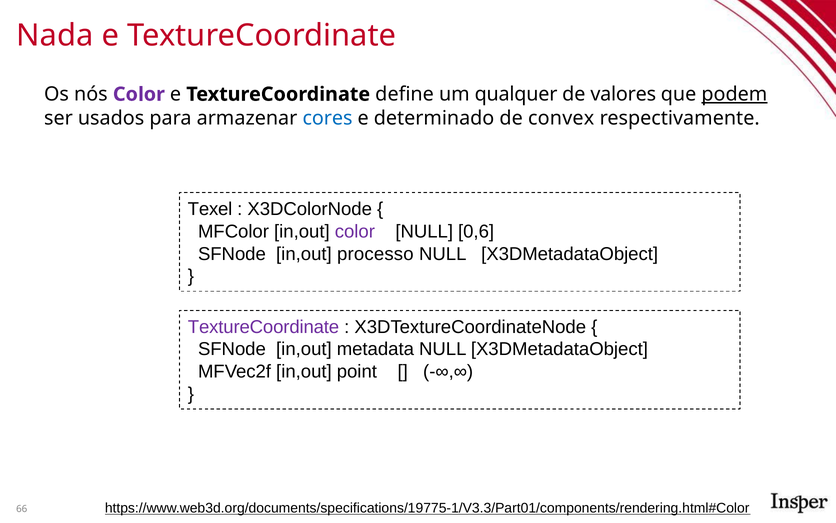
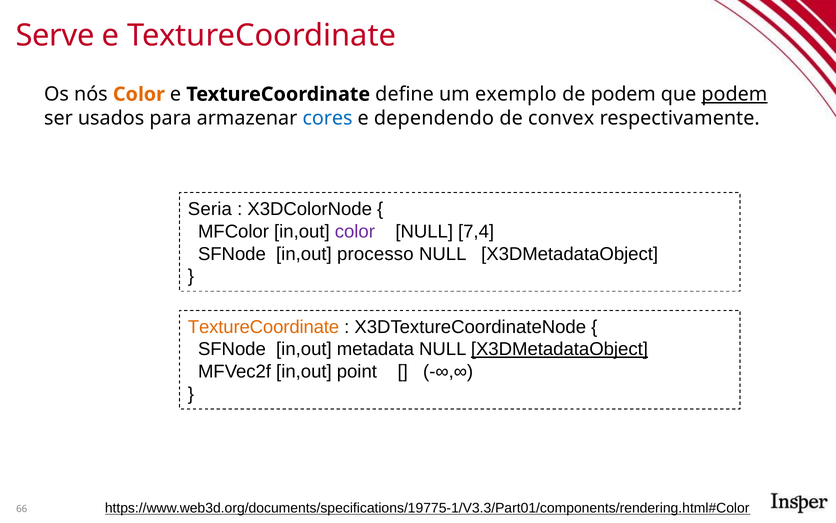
Nada: Nada -> Serve
Color at (139, 94) colour: purple -> orange
qualquer: qualquer -> exemplo
de valores: valores -> podem
determinado: determinado -> dependendo
Texel: Texel -> Seria
0,6: 0,6 -> 7,4
TextureCoordinate at (264, 327) colour: purple -> orange
X3DMetadataObject at (559, 349) underline: none -> present
